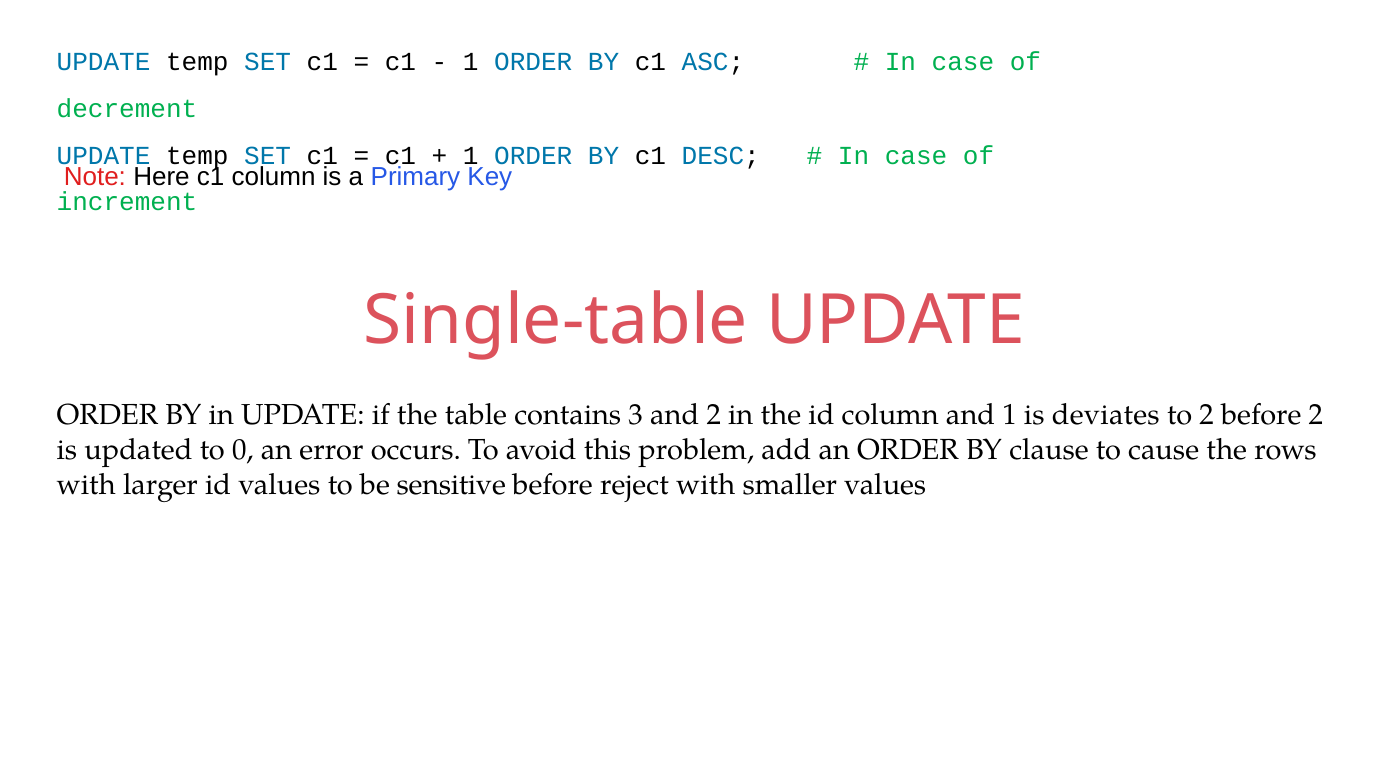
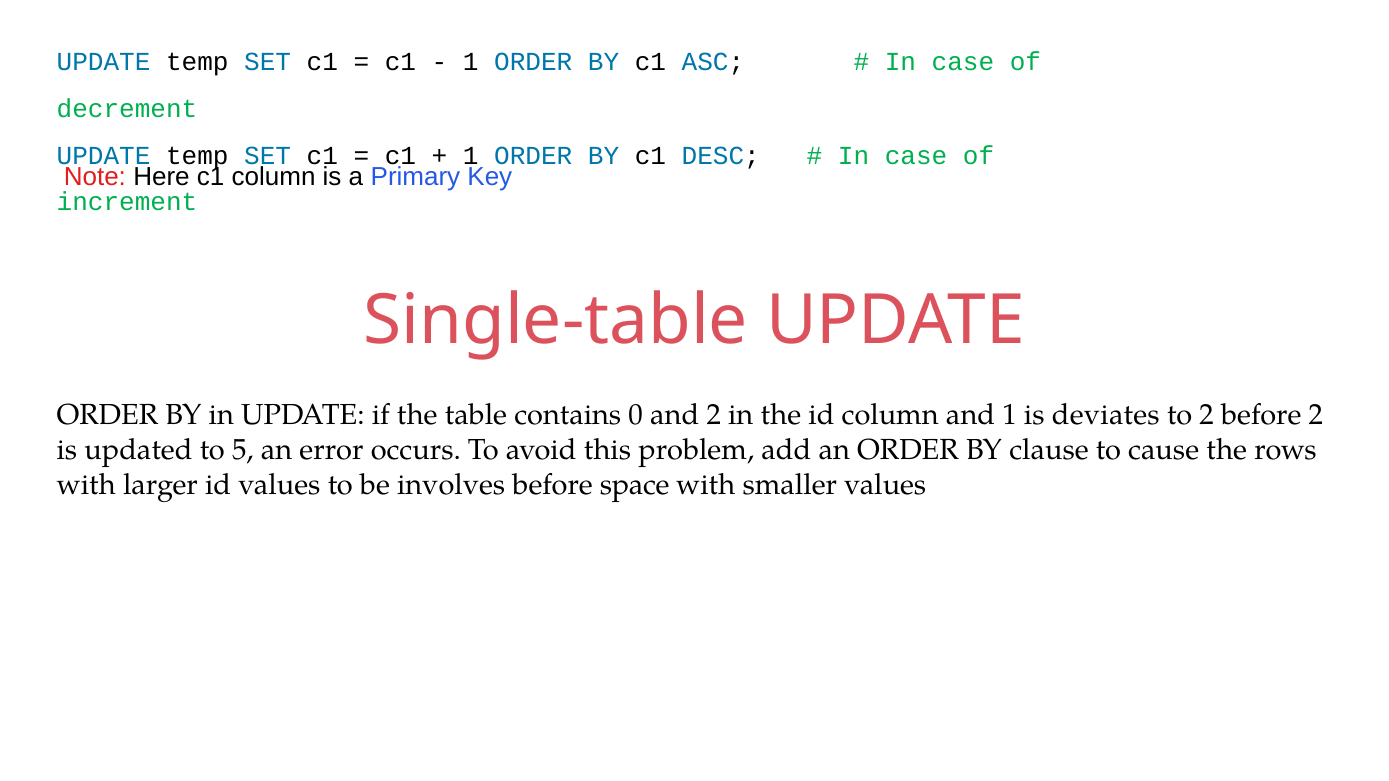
3: 3 -> 0
0: 0 -> 5
sensitive: sensitive -> involves
reject: reject -> space
